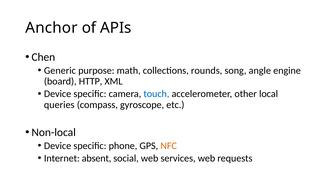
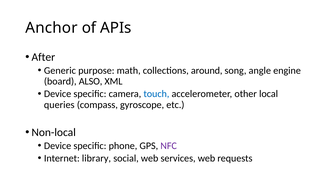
Chen: Chen -> After
rounds: rounds -> around
HTTP: HTTP -> ALSO
NFC colour: orange -> purple
absent: absent -> library
